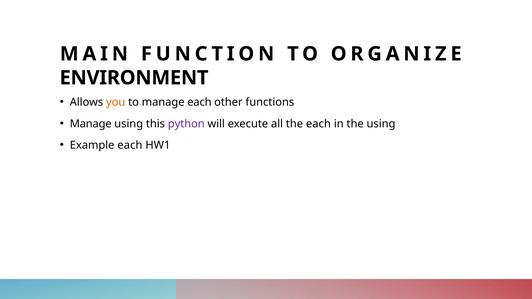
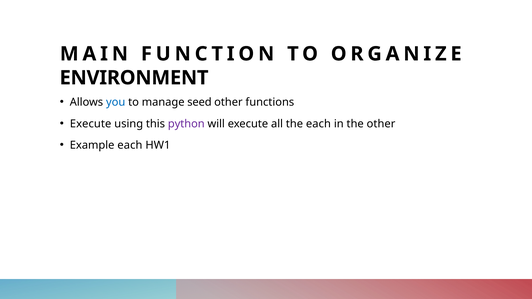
you colour: orange -> blue
manage each: each -> seed
Manage at (91, 124): Manage -> Execute
the using: using -> other
